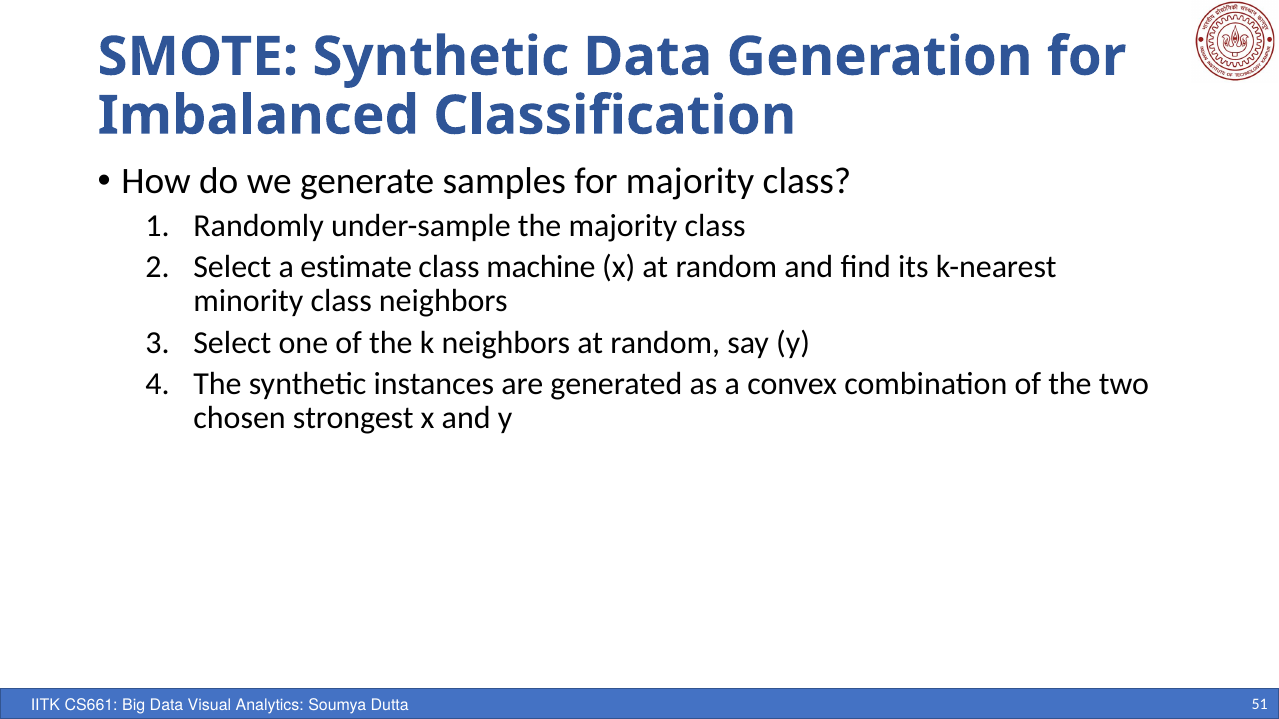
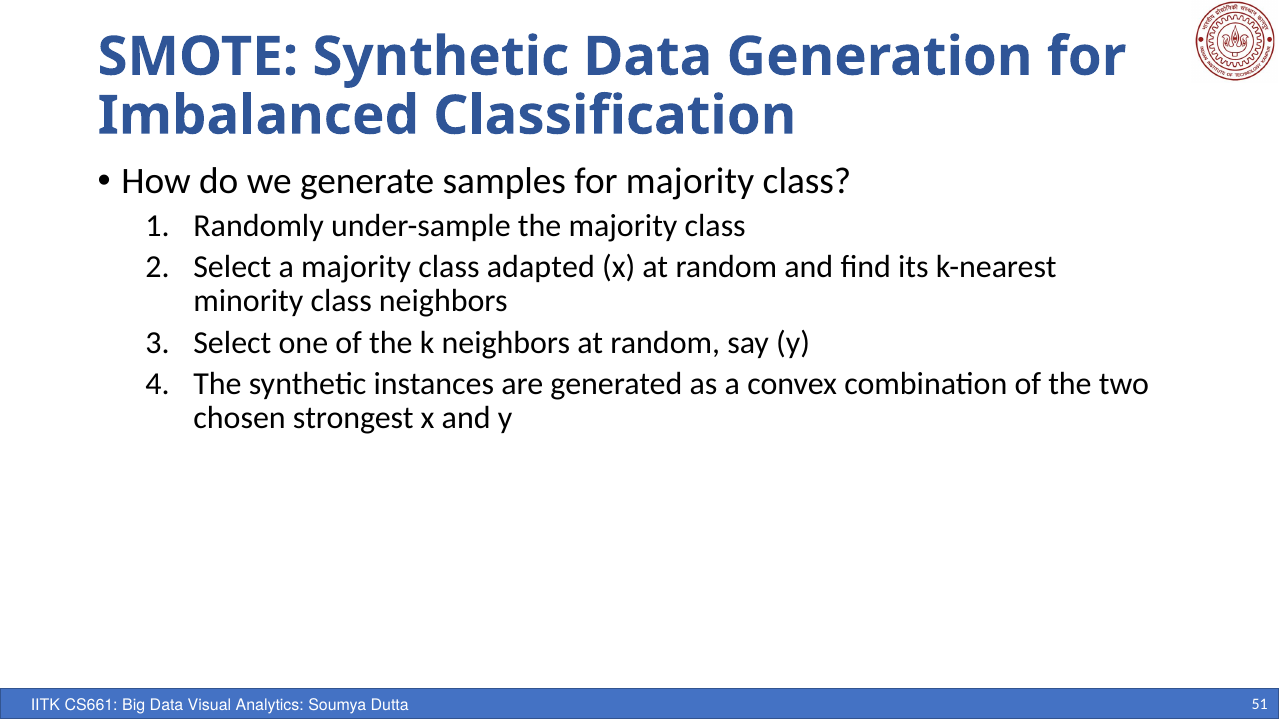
a estimate: estimate -> majority
machine: machine -> adapted
